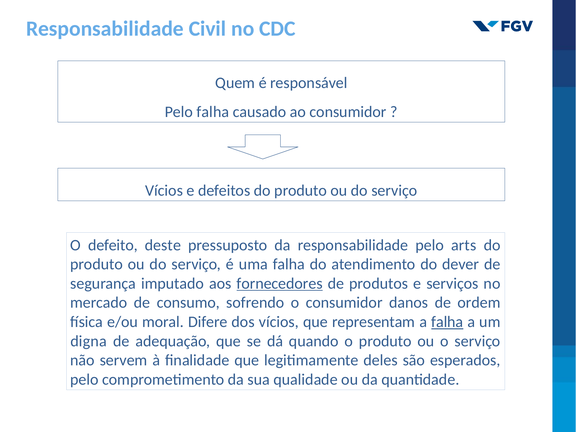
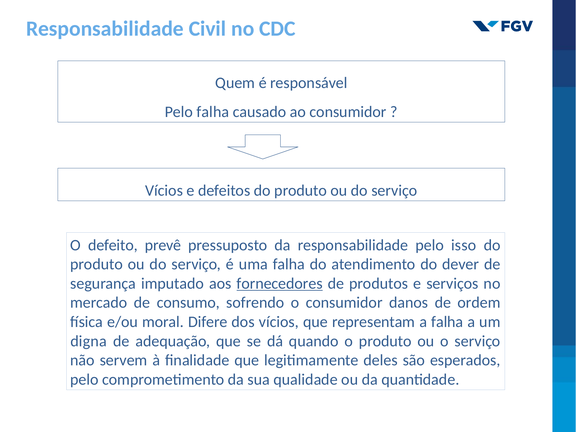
deste: deste -> prevê
arts: arts -> isso
falha at (447, 322) underline: present -> none
